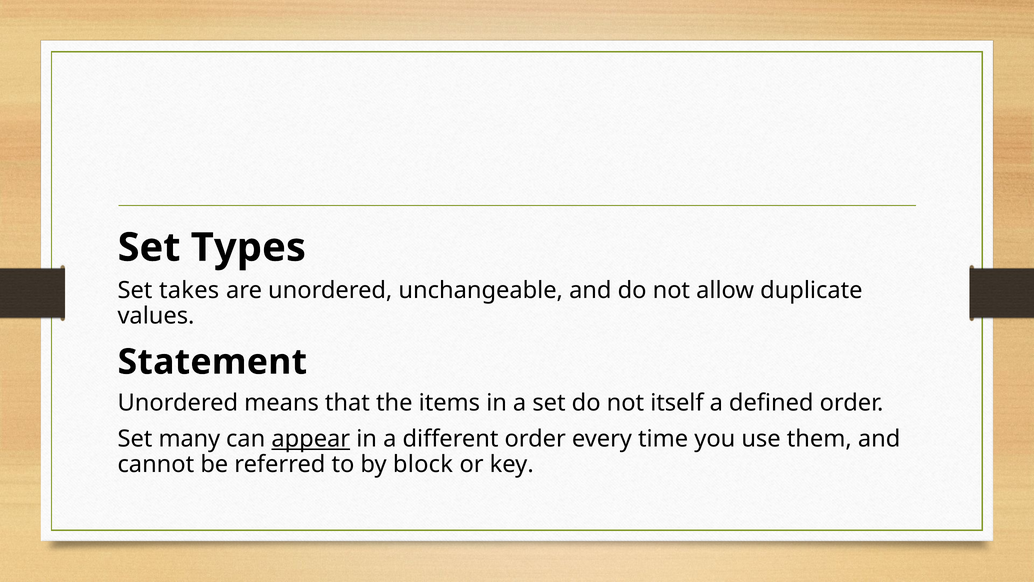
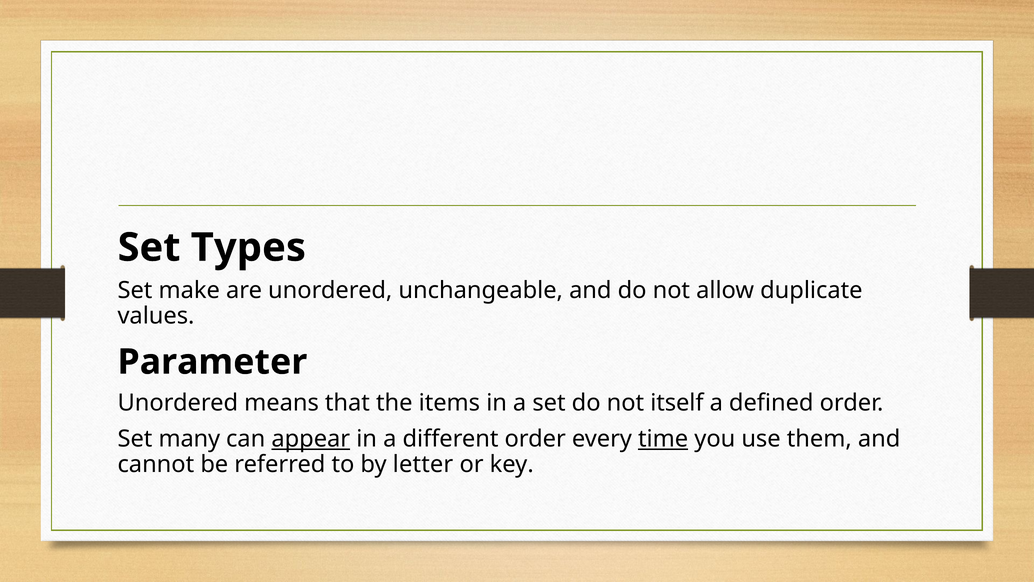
takes: takes -> make
Statement: Statement -> Parameter
time underline: none -> present
block: block -> letter
